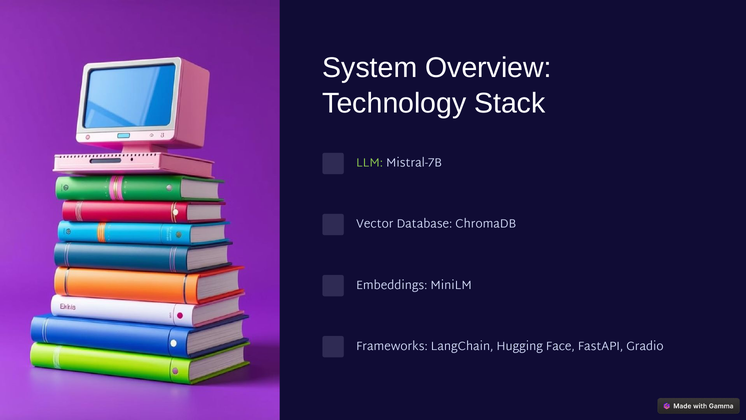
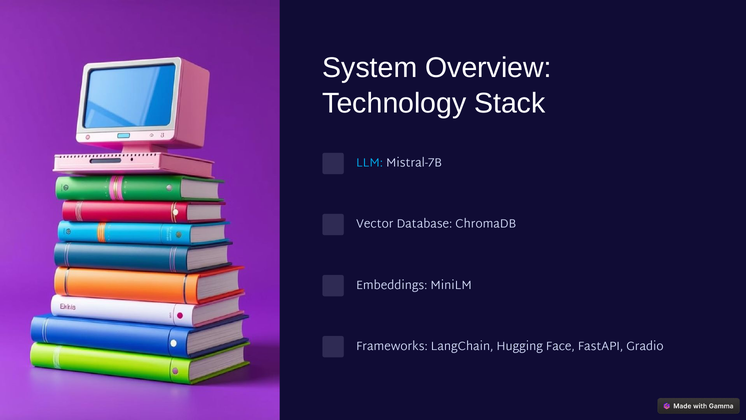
LLM colour: light green -> light blue
